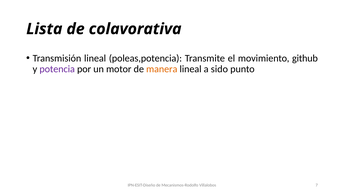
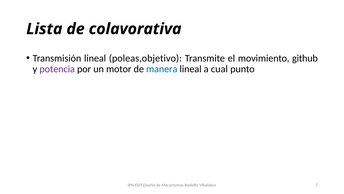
poleas,potencia: poleas,potencia -> poleas,objetivo
manera colour: orange -> blue
sido: sido -> cual
